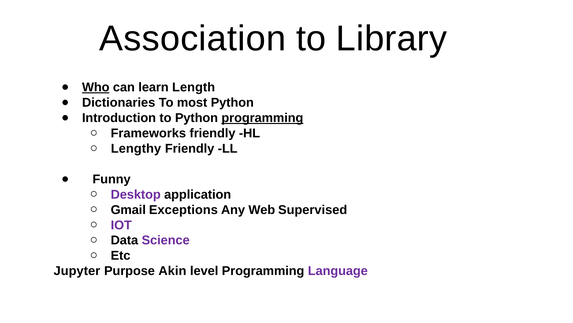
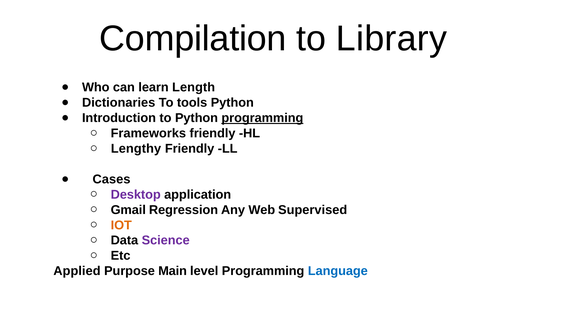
Association: Association -> Compilation
Who underline: present -> none
most: most -> tools
Funny: Funny -> Cases
Exceptions: Exceptions -> Regression
IOT colour: purple -> orange
Jupyter: Jupyter -> Applied
Akin: Akin -> Main
Language colour: purple -> blue
